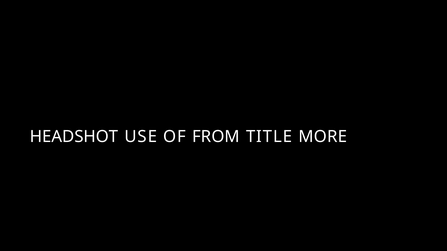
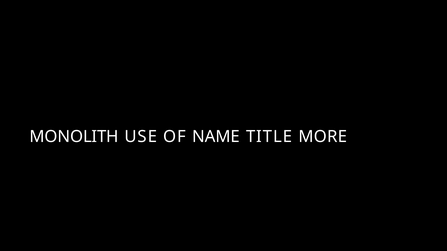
HEADSHOT: HEADSHOT -> MONOLITH
FROM: FROM -> NAME
